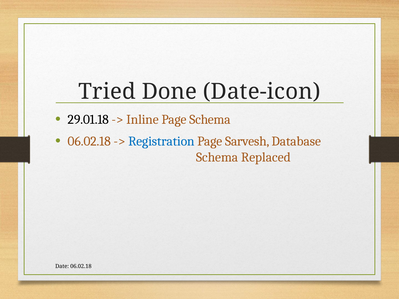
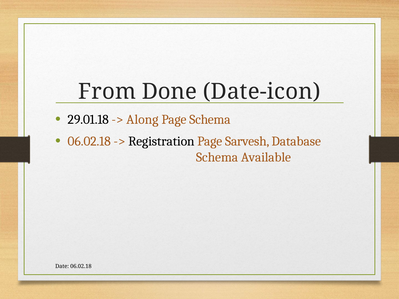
Tried: Tried -> From
Inline: Inline -> Along
Registration colour: blue -> black
Replaced: Replaced -> Available
